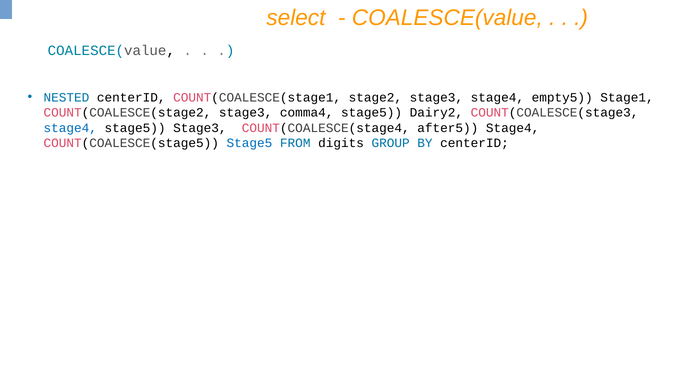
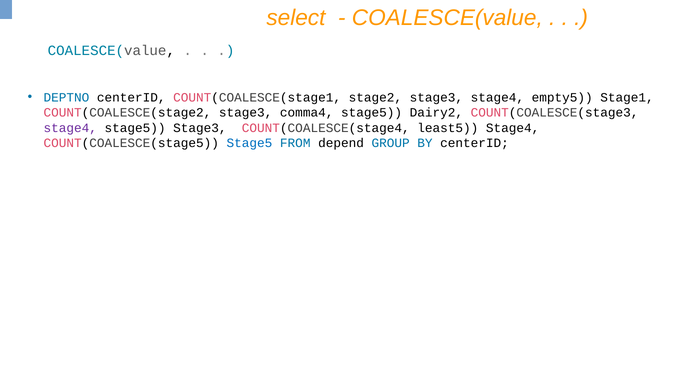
NESTED: NESTED -> DEPTNO
stage4 at (70, 128) colour: blue -> purple
after5: after5 -> least5
digits: digits -> depend
